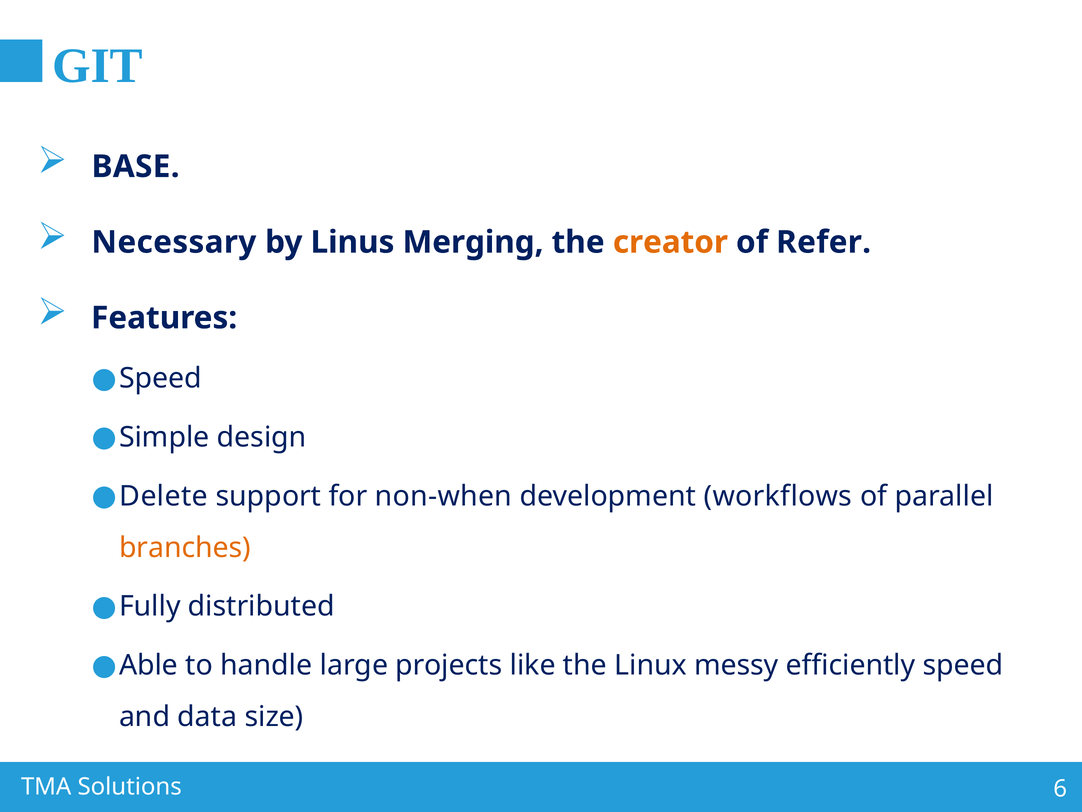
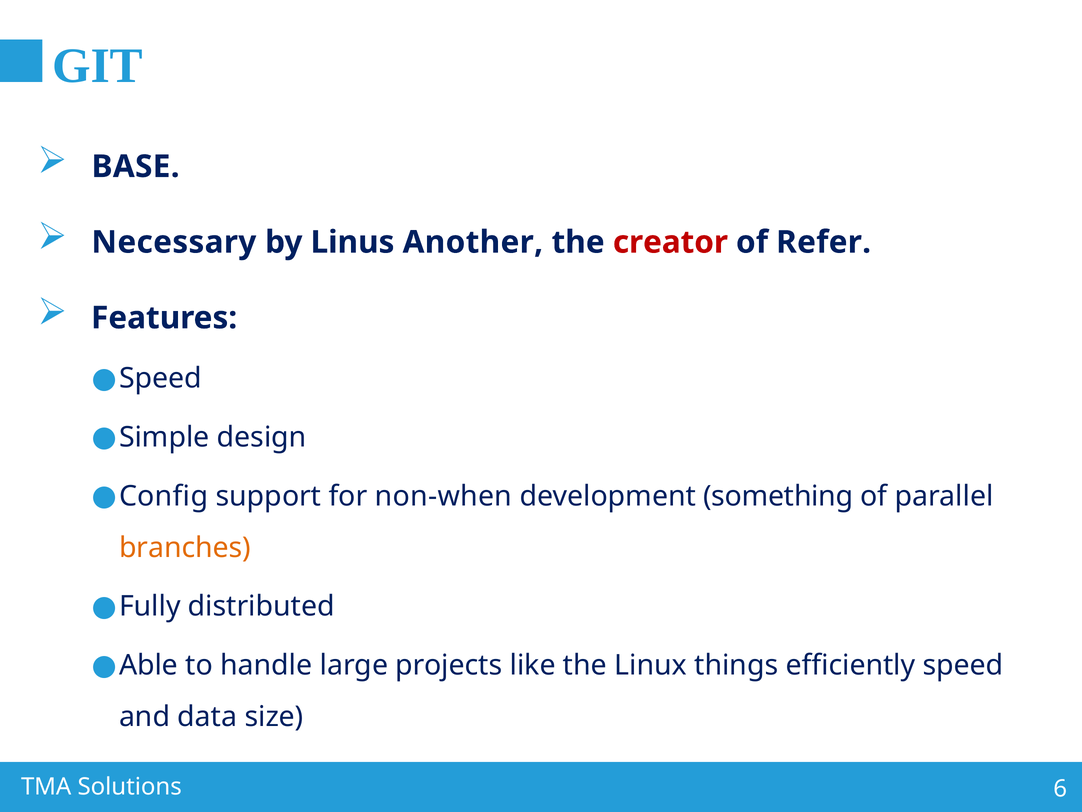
Merging: Merging -> Another
creator colour: orange -> red
Delete: Delete -> Config
workflows: workflows -> something
messy: messy -> things
